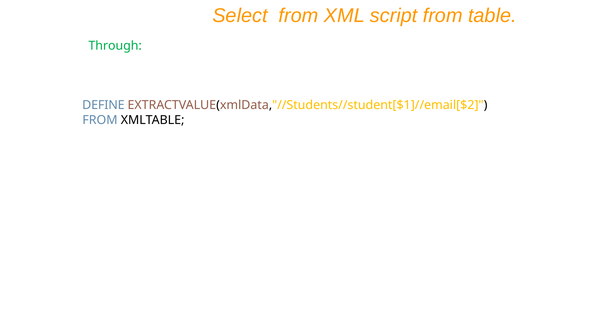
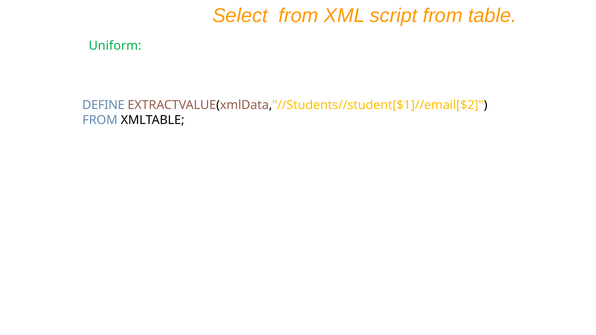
Through: Through -> Uniform
